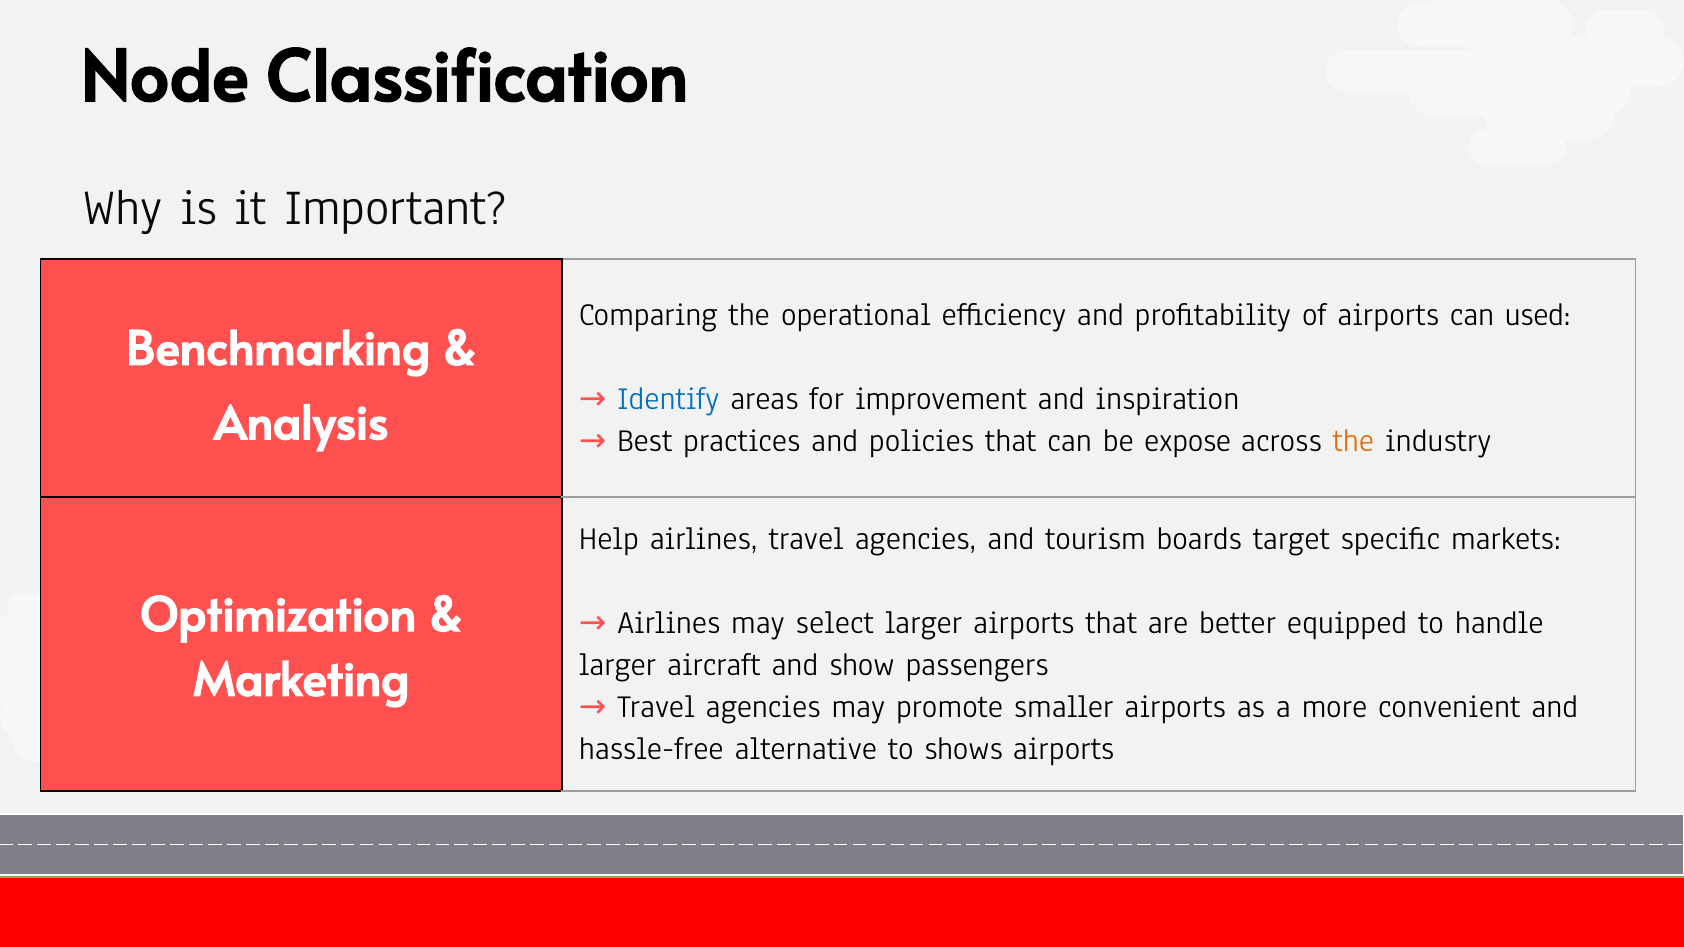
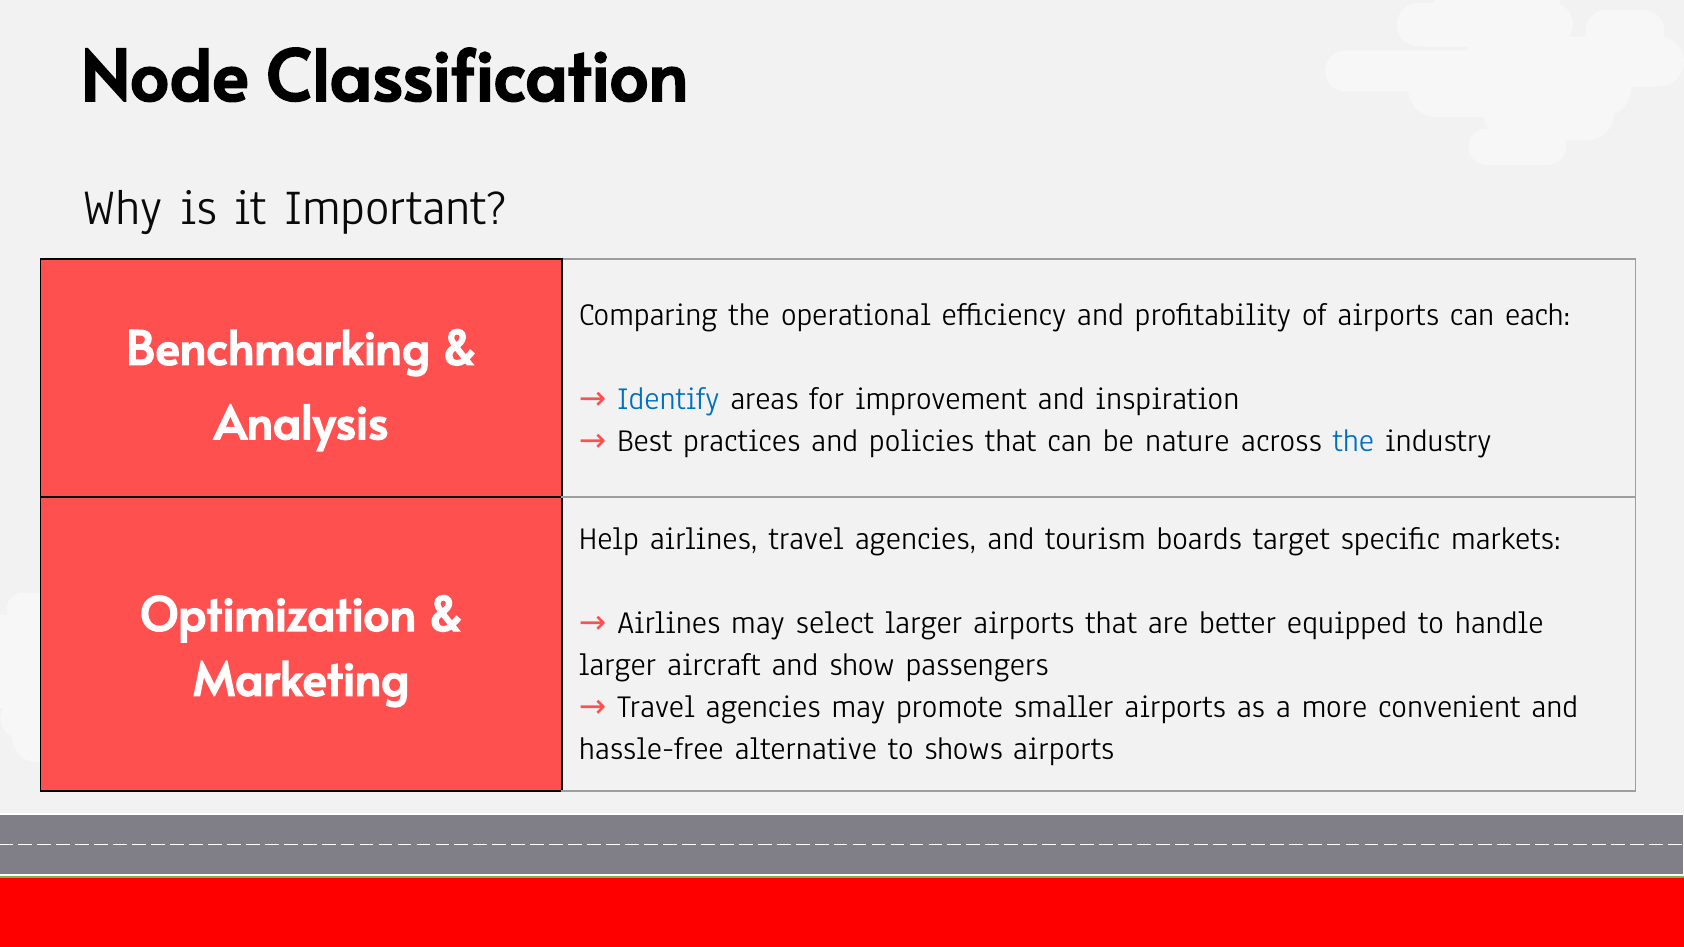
used: used -> each
expose: expose -> nature
the at (1353, 441) colour: orange -> blue
